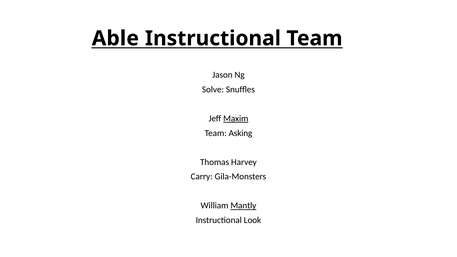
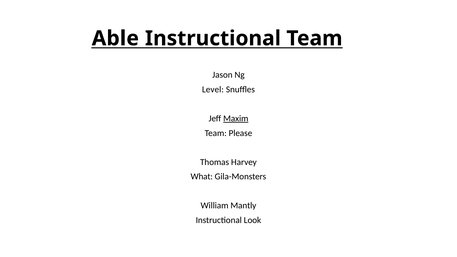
Solve: Solve -> Level
Asking: Asking -> Please
Carry: Carry -> What
Mantly underline: present -> none
